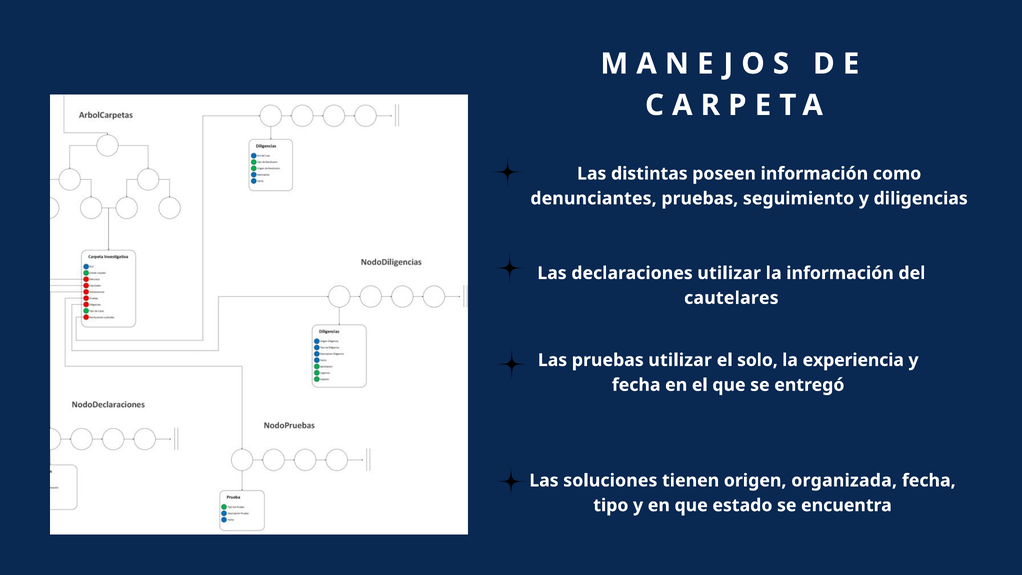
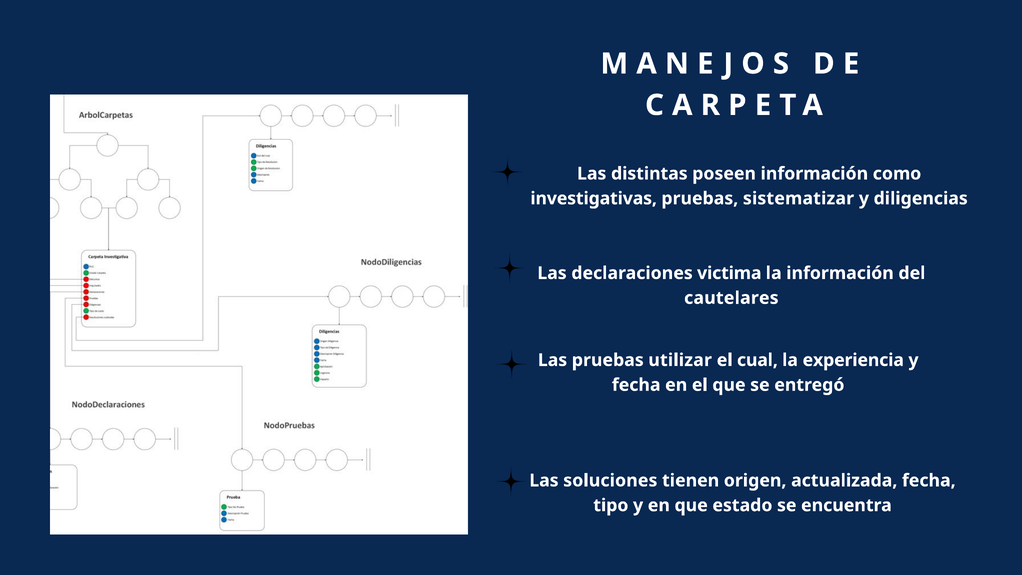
denunciantes: denunciantes -> investigativas
seguimiento: seguimiento -> sistematizar
declaraciones utilizar: utilizar -> victima
solo: solo -> cual
organizada: organizada -> actualizada
